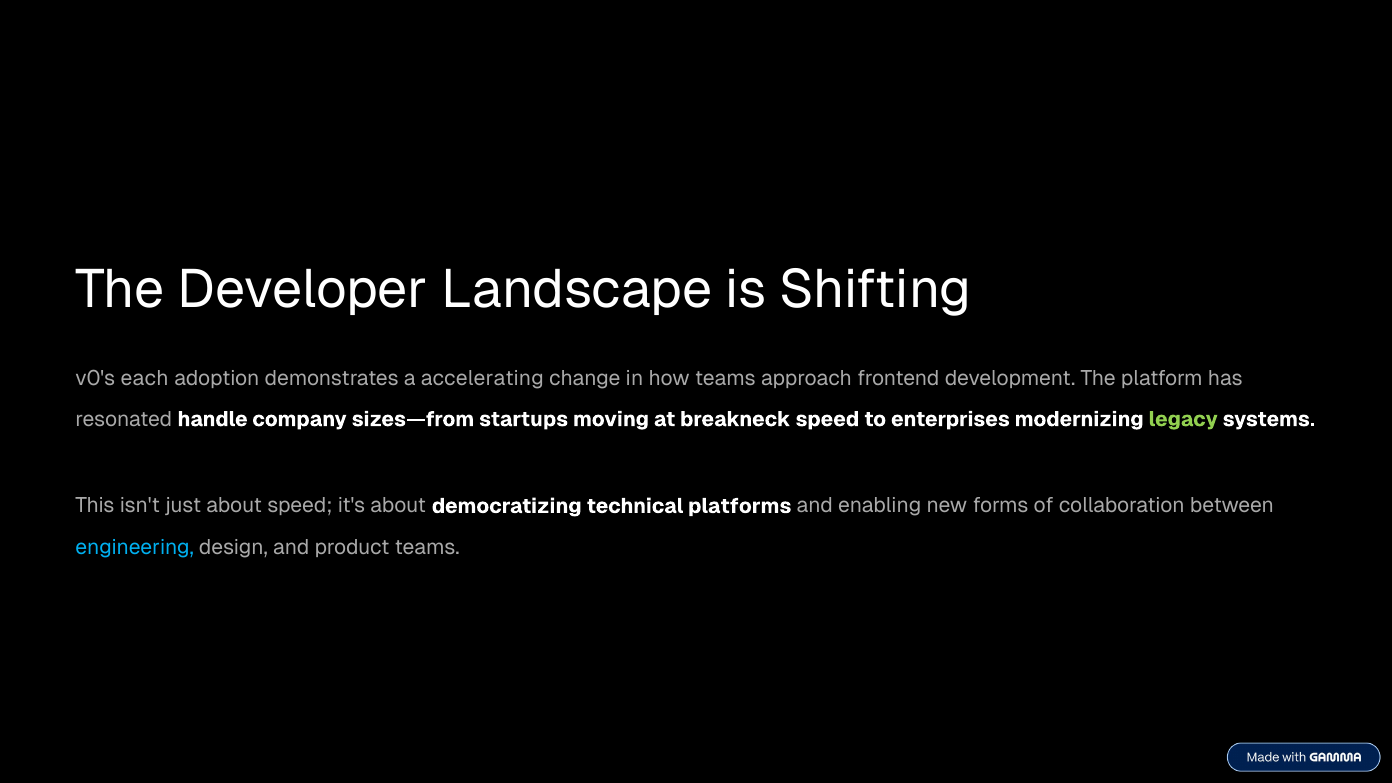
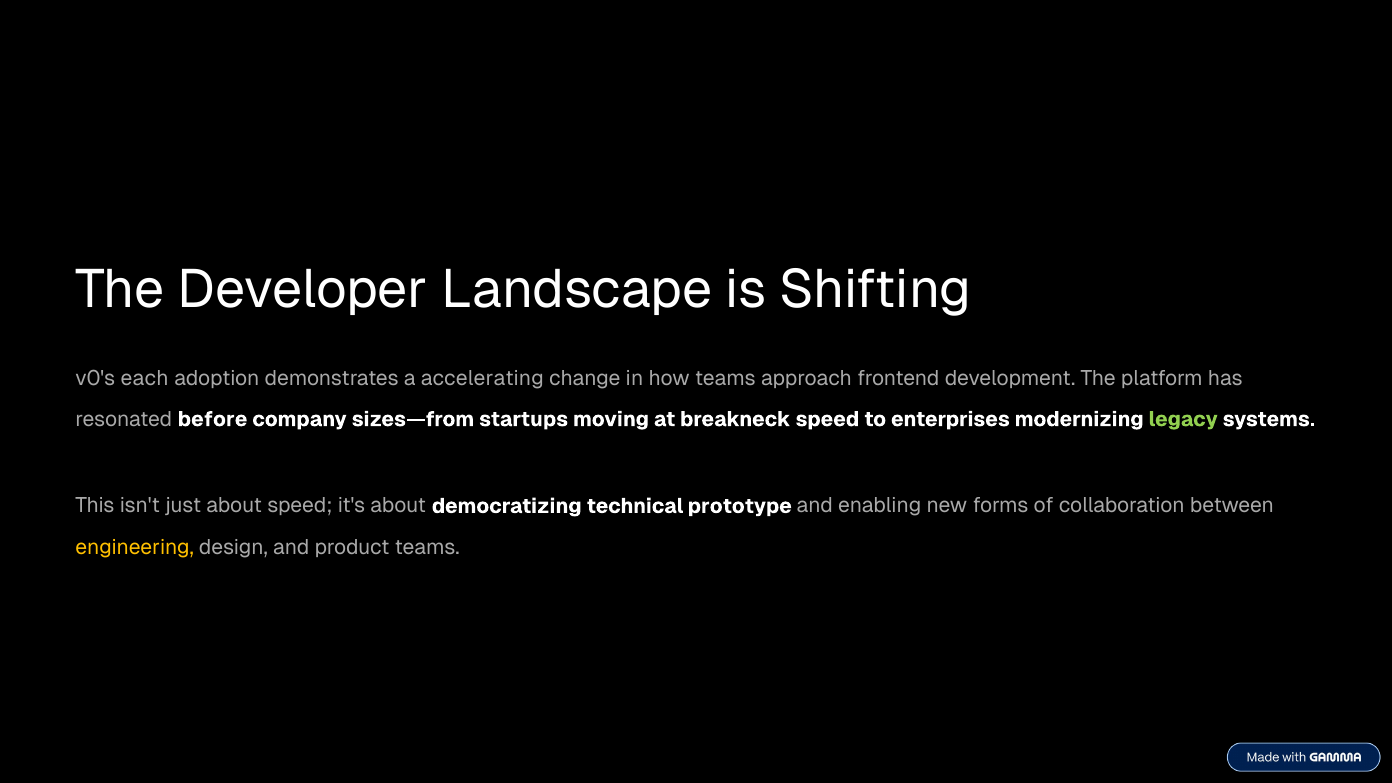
handle: handle -> before
platforms: platforms -> prototype
engineering colour: light blue -> yellow
